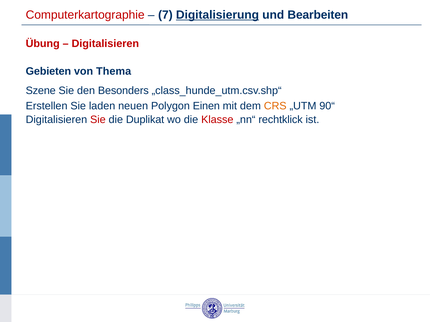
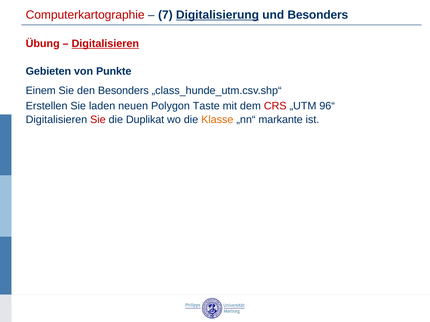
und Bearbeiten: Bearbeiten -> Besonders
Digitalisieren at (105, 44) underline: none -> present
Thema: Thema -> Punkte
Szene: Szene -> Einem
Einen: Einen -> Taste
CRS colour: orange -> red
90“: 90“ -> 96“
Klasse colour: red -> orange
rechtklick: rechtklick -> markante
